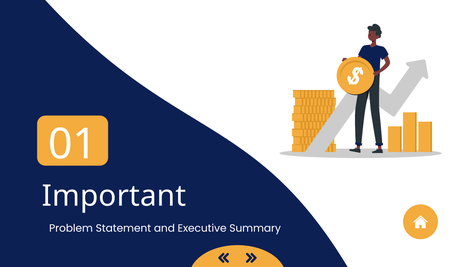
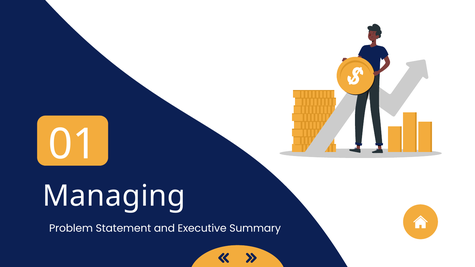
Important: Important -> Managing
